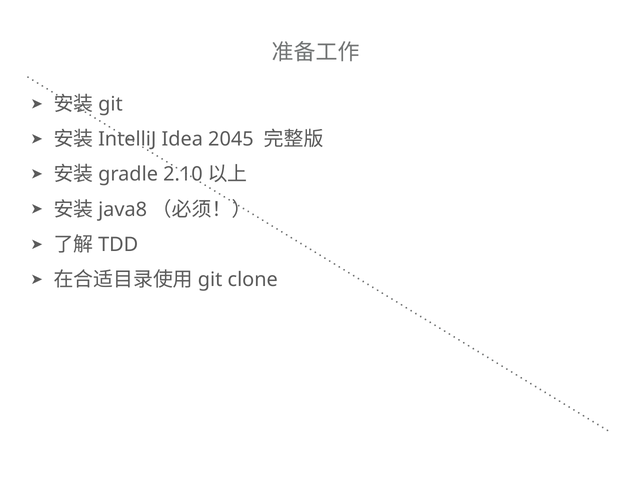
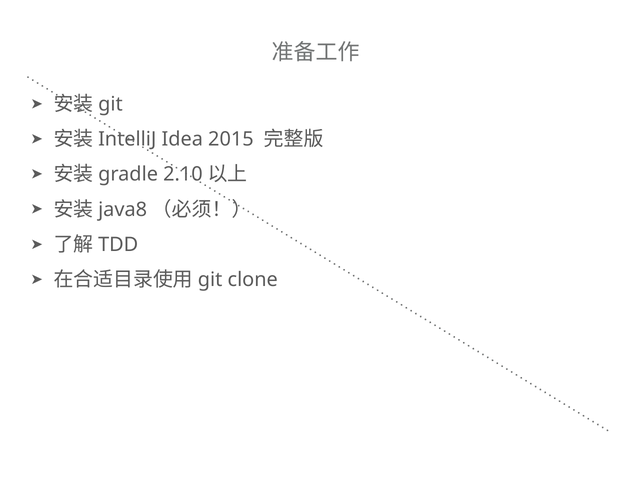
2045: 2045 -> 2015
